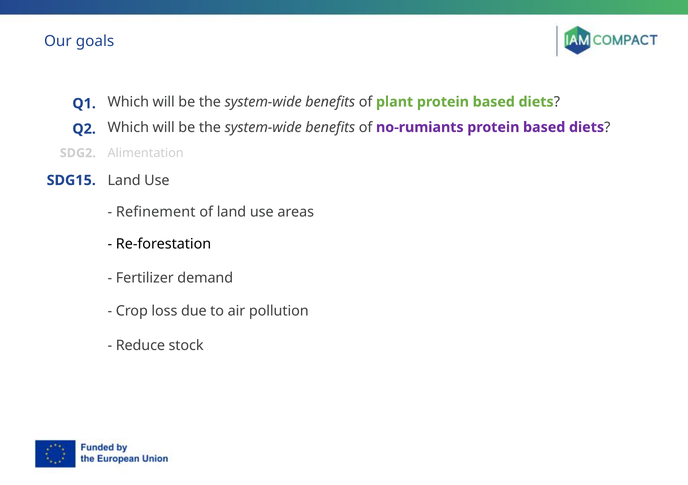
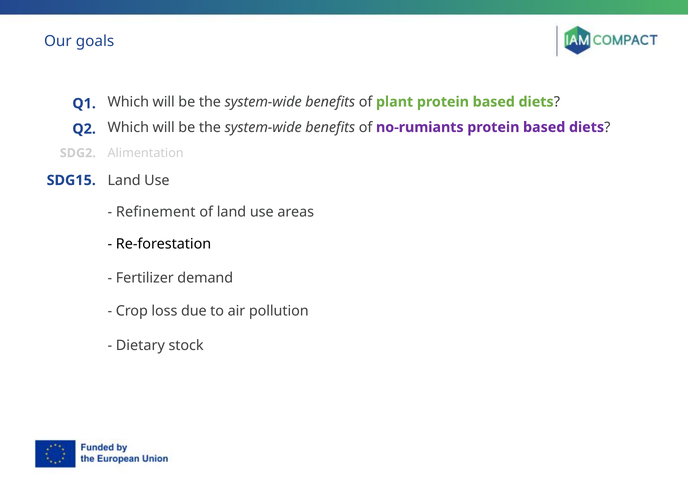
Reduce: Reduce -> Dietary
